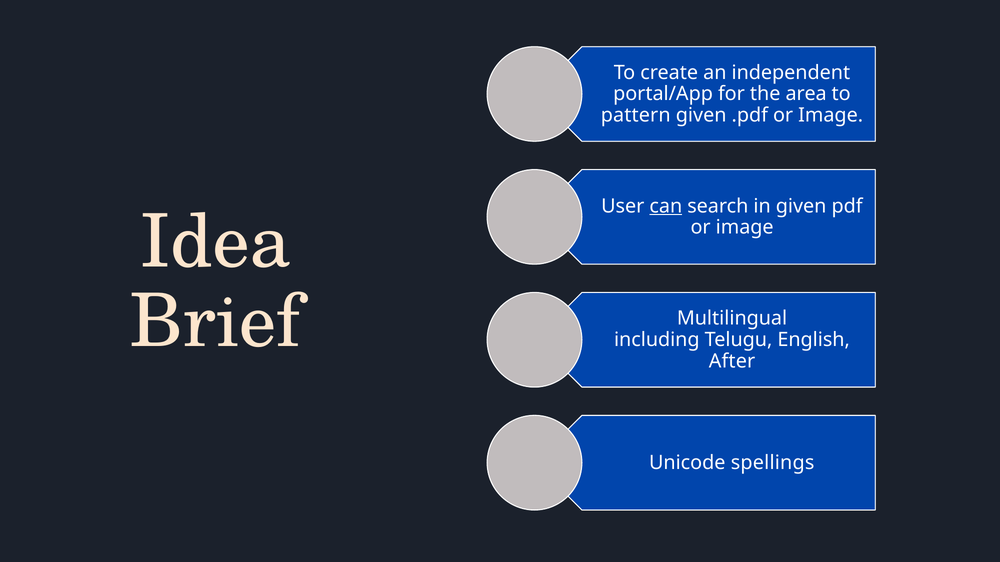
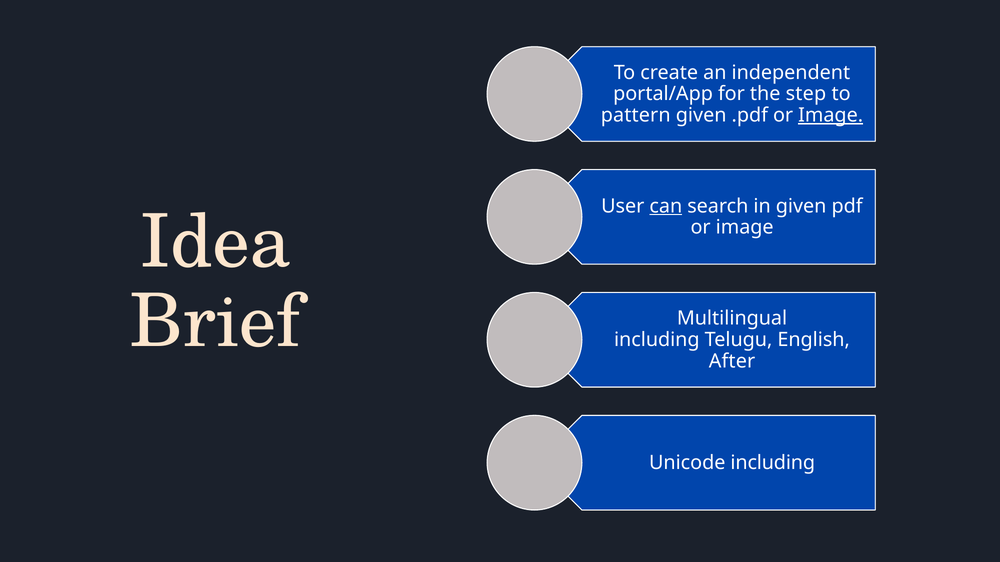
area: area -> step
Image at (831, 115) underline: none -> present
Unicode spellings: spellings -> including
